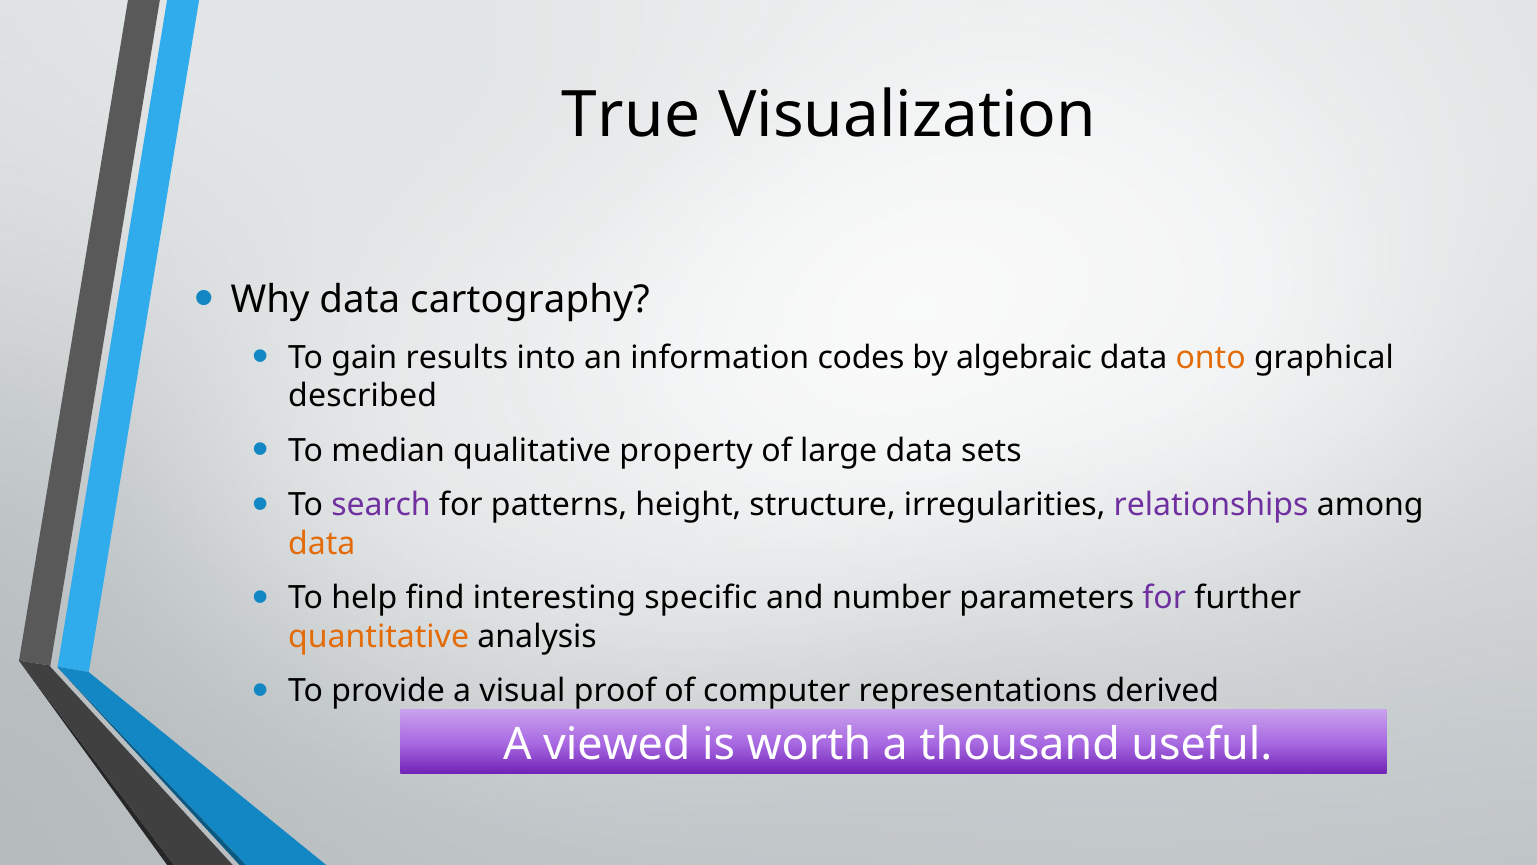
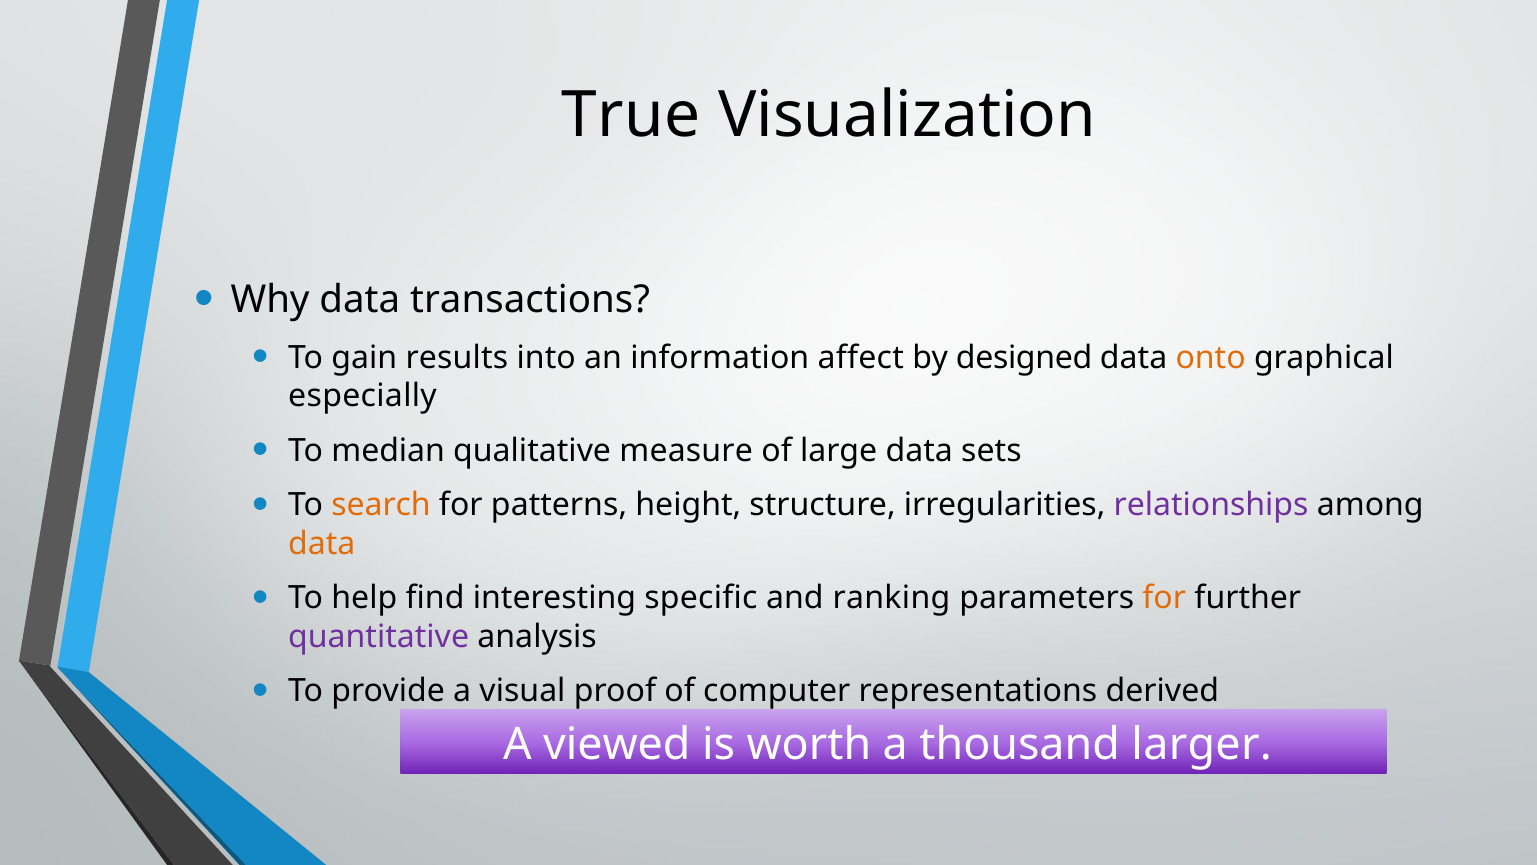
cartography: cartography -> transactions
codes: codes -> affect
algebraic: algebraic -> designed
described: described -> especially
property: property -> measure
search colour: purple -> orange
number: number -> ranking
for at (1164, 598) colour: purple -> orange
quantitative colour: orange -> purple
useful: useful -> larger
